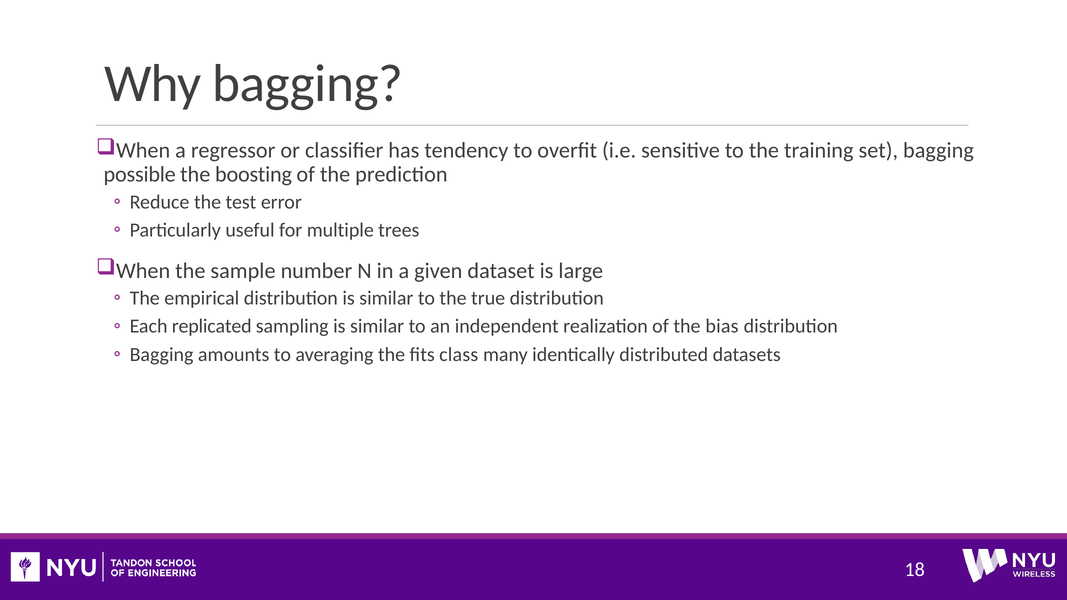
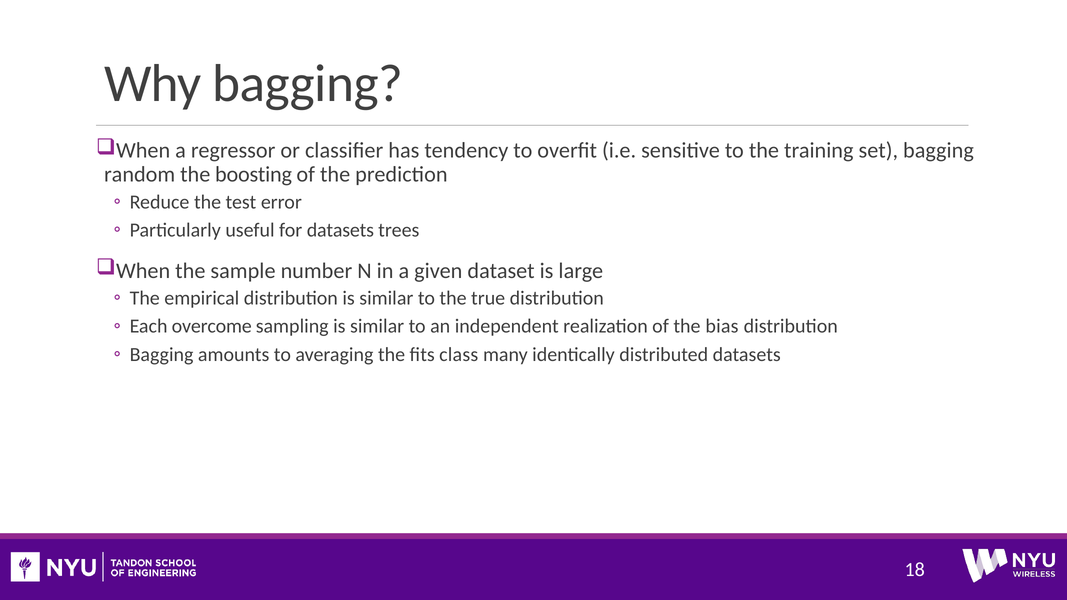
possible: possible -> random
for multiple: multiple -> datasets
replicated: replicated -> overcome
